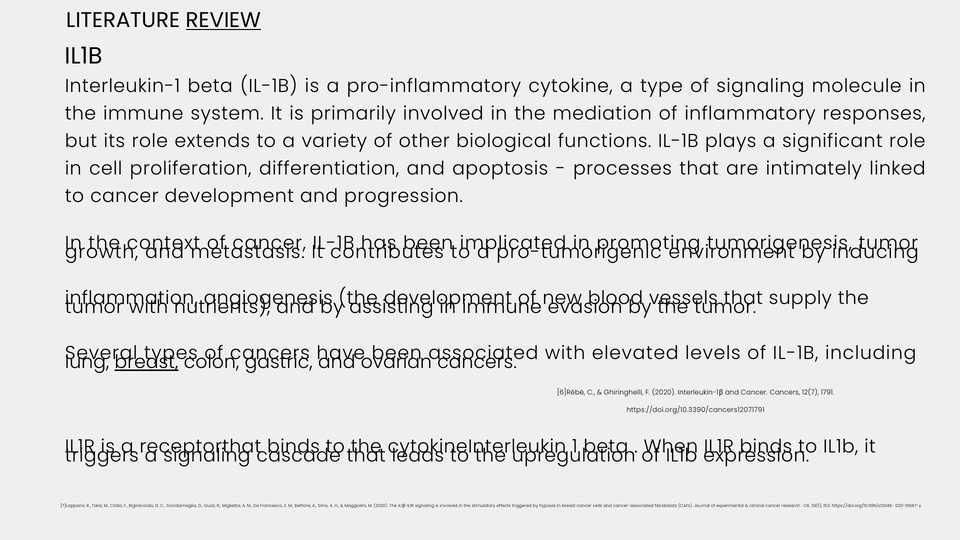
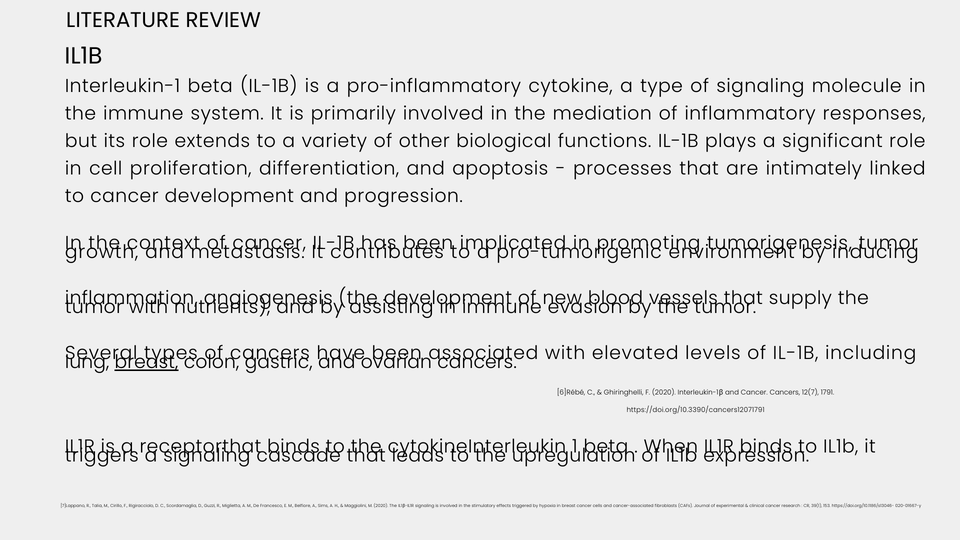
REVIEW underline: present -> none
